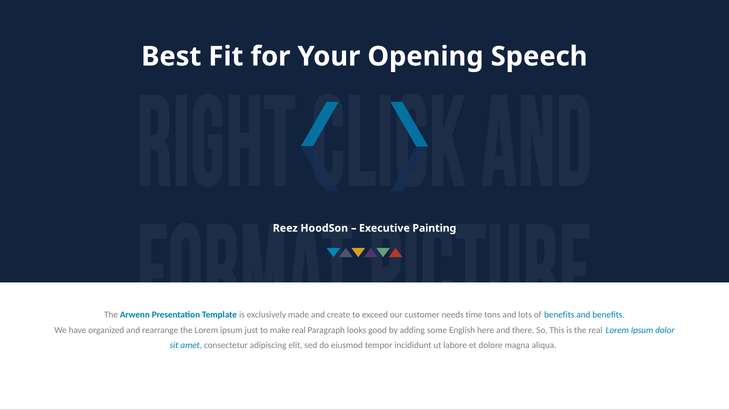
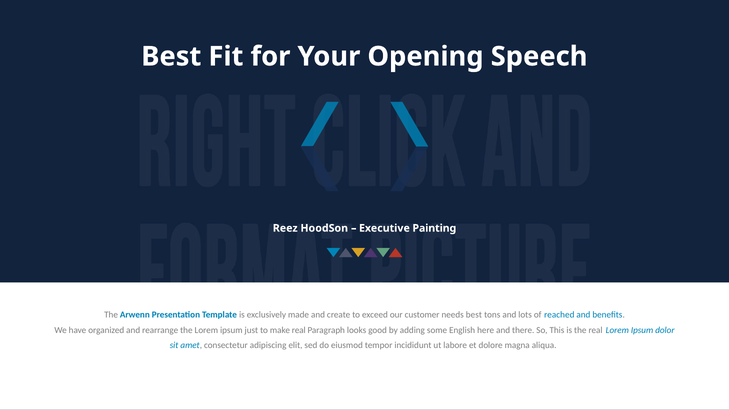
needs time: time -> best
of benefits: benefits -> reached
